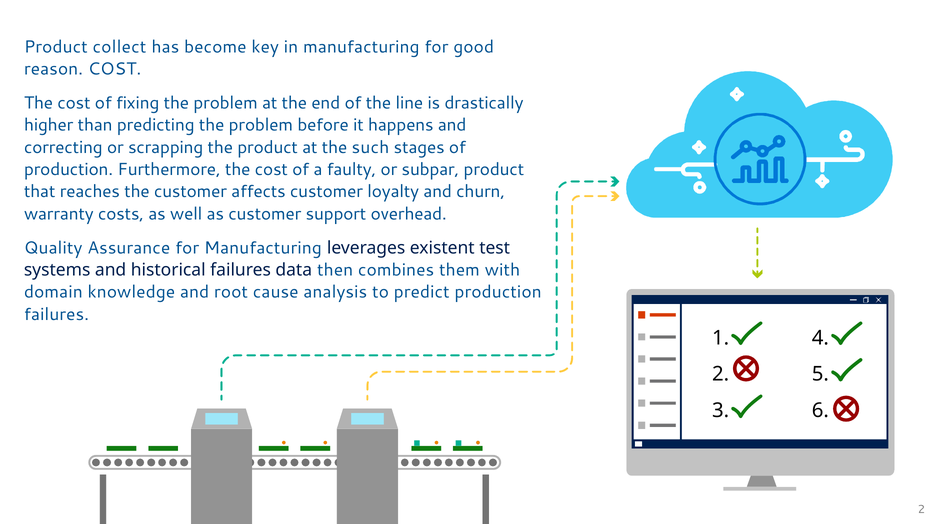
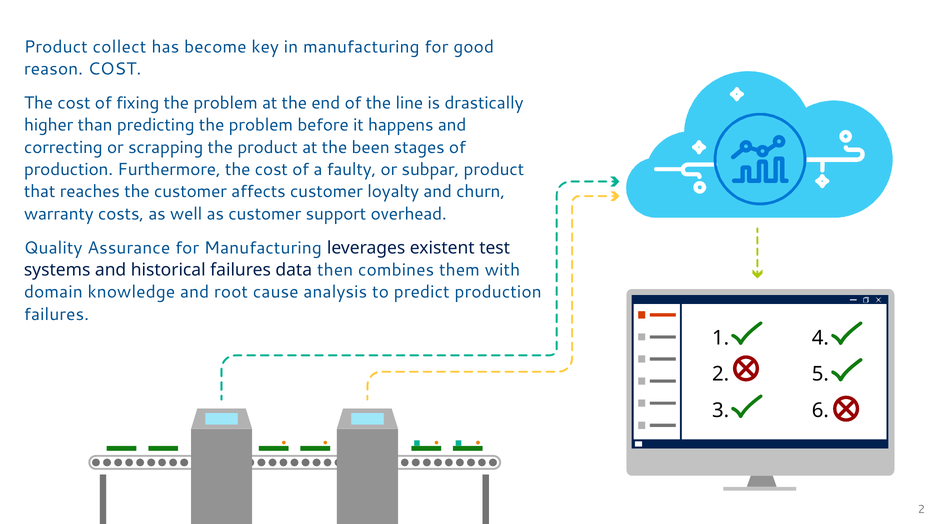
such: such -> been
